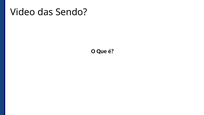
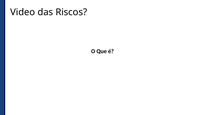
Sendo: Sendo -> Riscos
